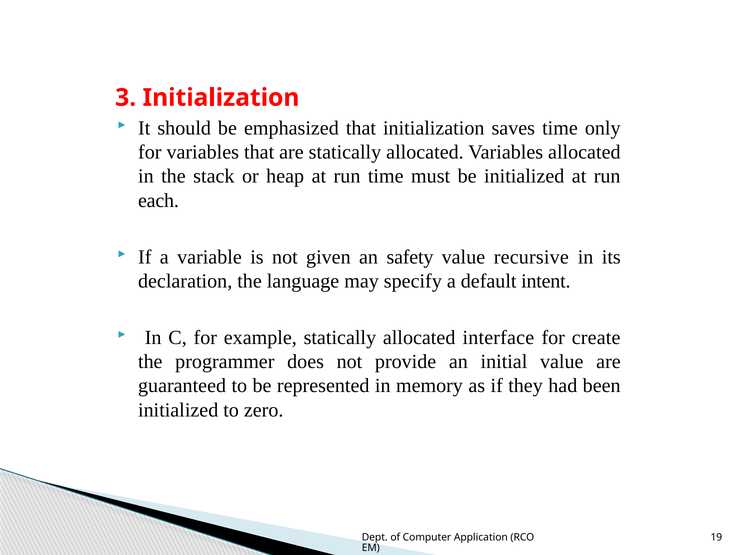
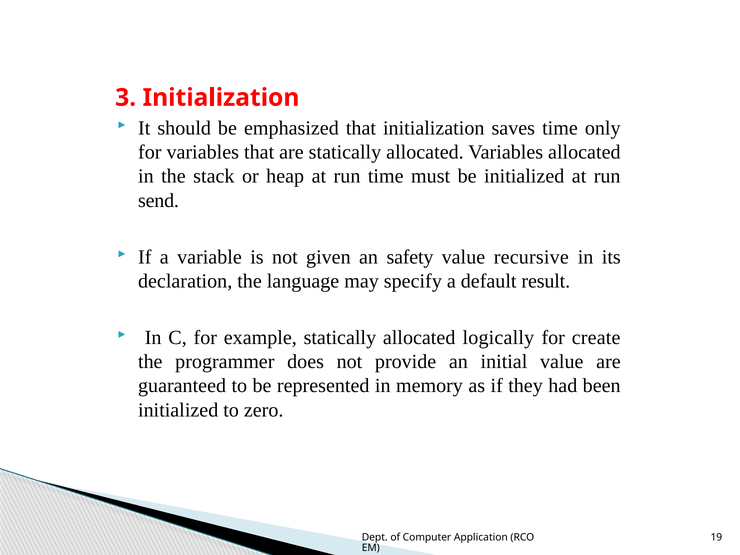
each: each -> send
intent: intent -> result
interface: interface -> logically
